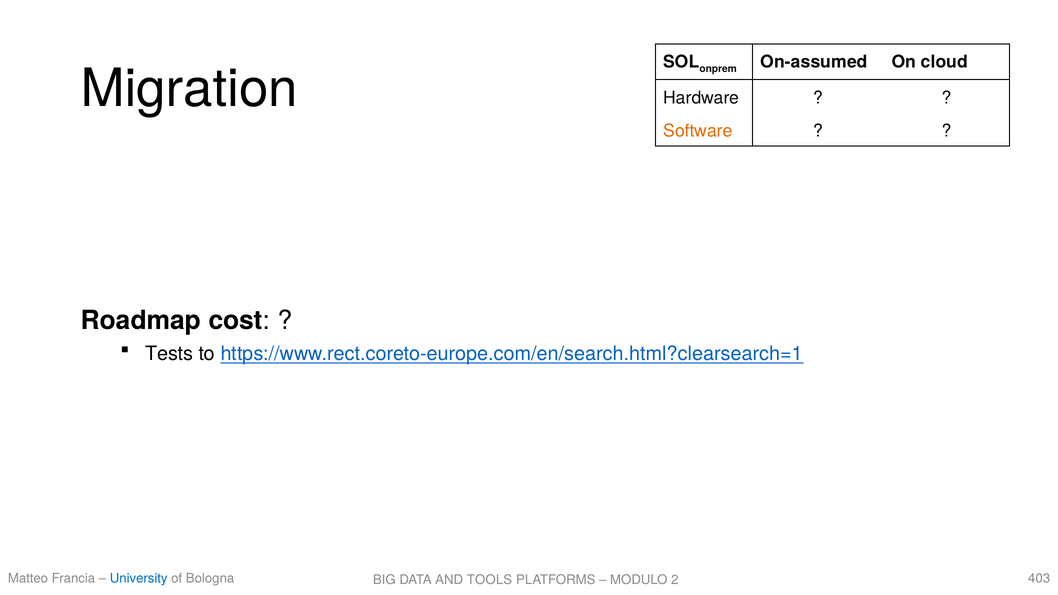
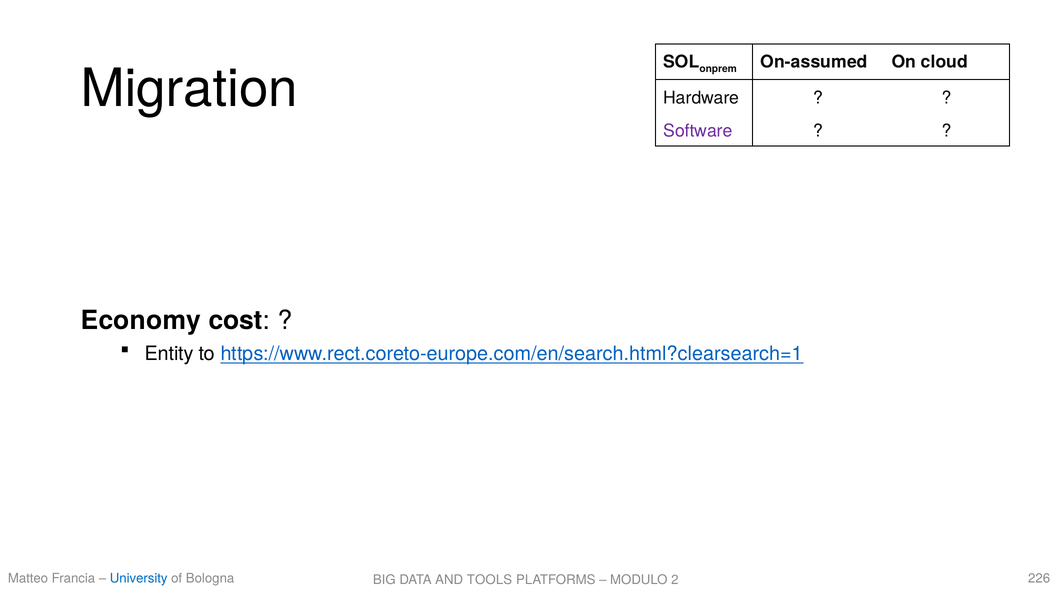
Software colour: orange -> purple
Roadmap: Roadmap -> Economy
Tests: Tests -> Entity
403: 403 -> 226
